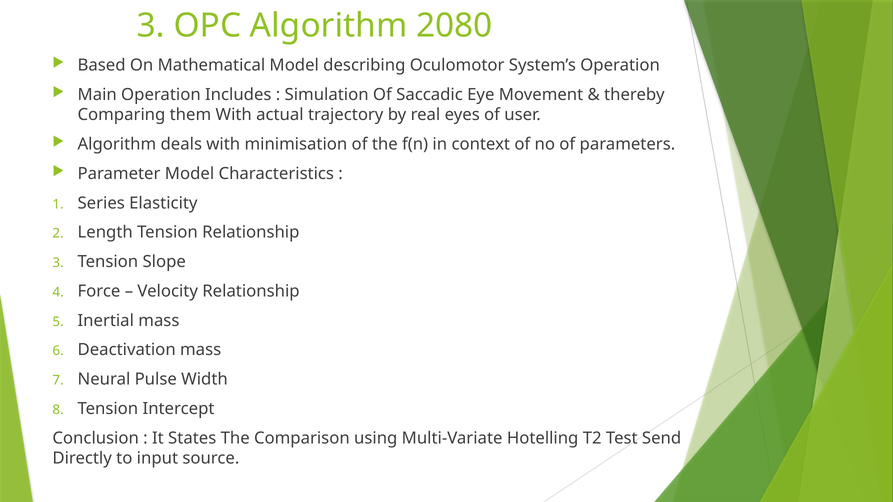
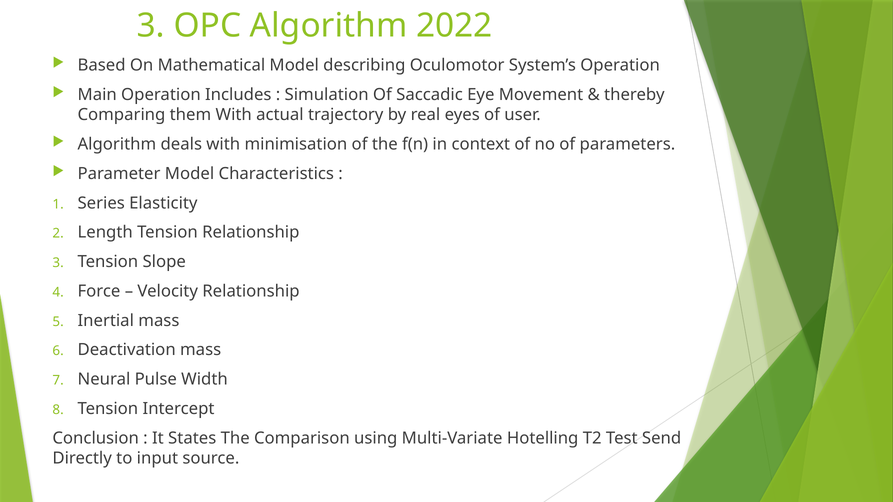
2080: 2080 -> 2022
